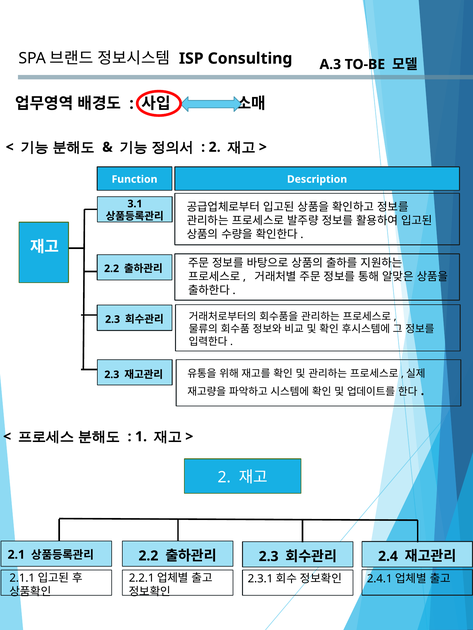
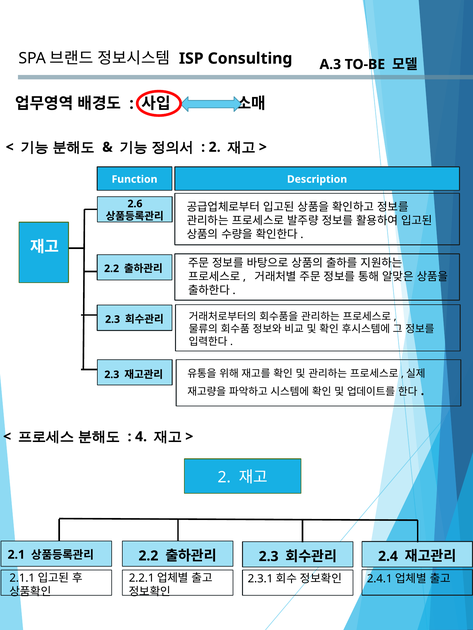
3.1: 3.1 -> 2.6
1: 1 -> 4
